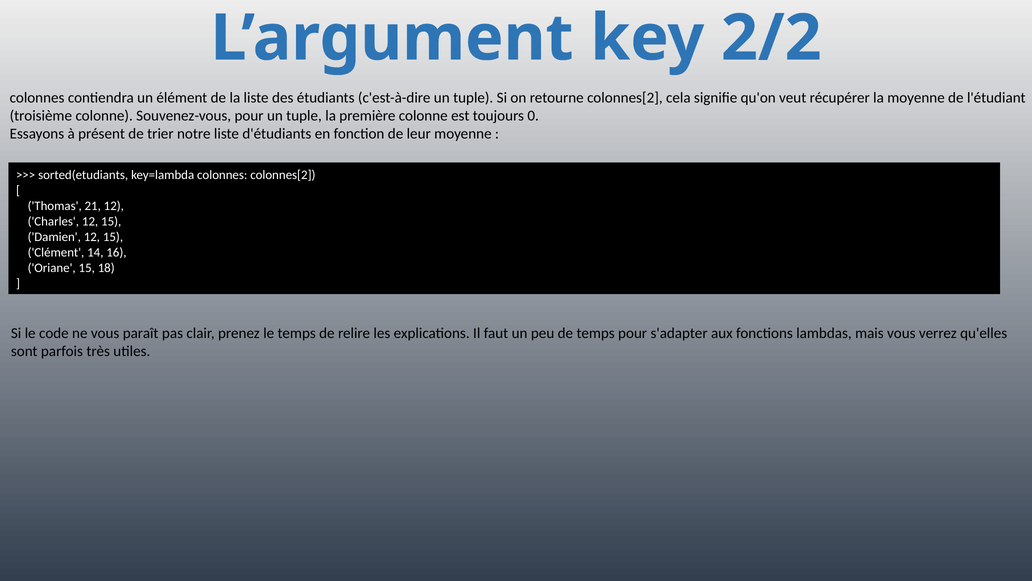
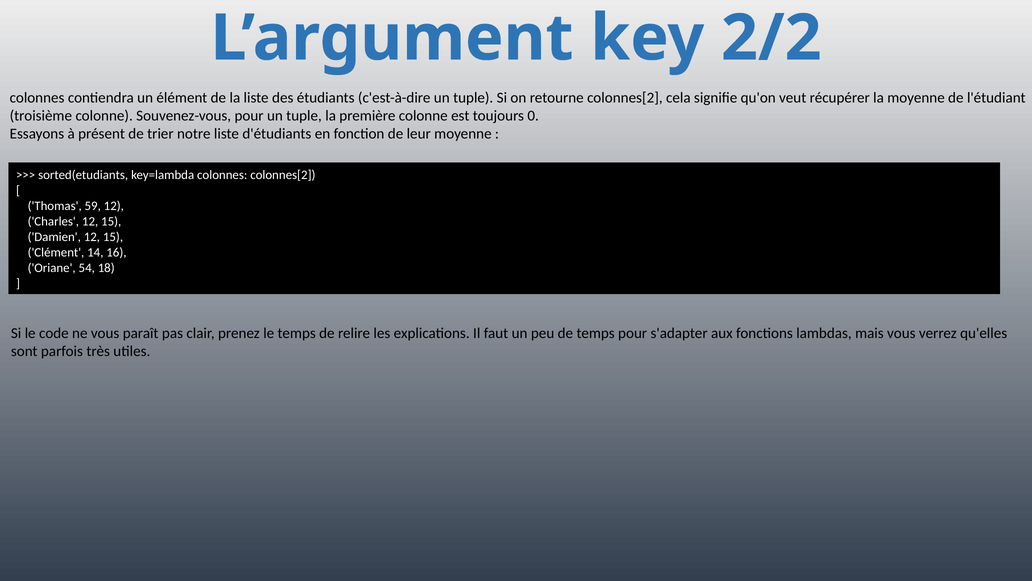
21: 21 -> 59
Oriane 15: 15 -> 54
